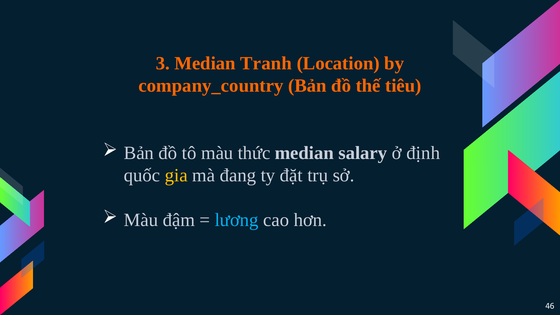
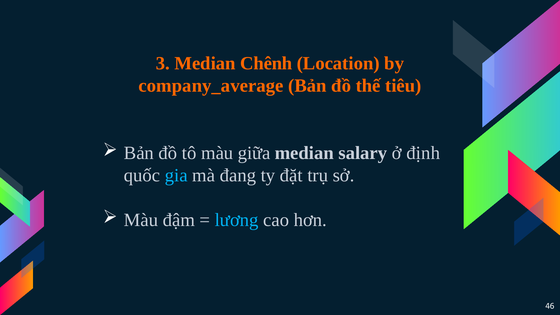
Tranh: Tranh -> Chênh
company_country: company_country -> company_average
thức: thức -> giữa
gia colour: yellow -> light blue
